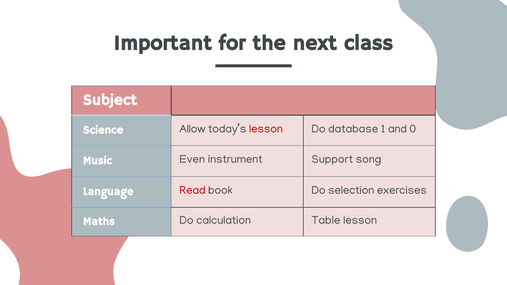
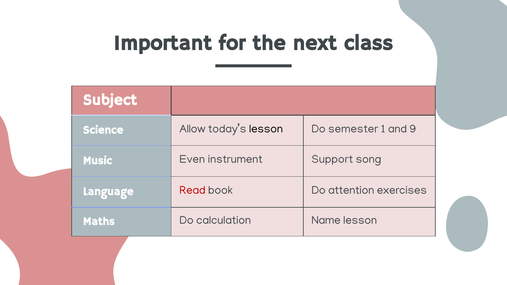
lesson at (266, 129) colour: red -> black
database: database -> semester
0: 0 -> 9
selection: selection -> attention
Table: Table -> Name
